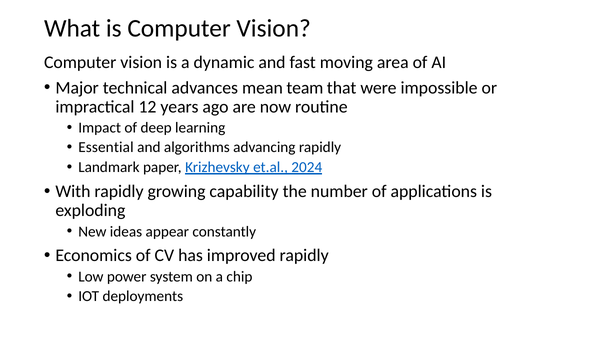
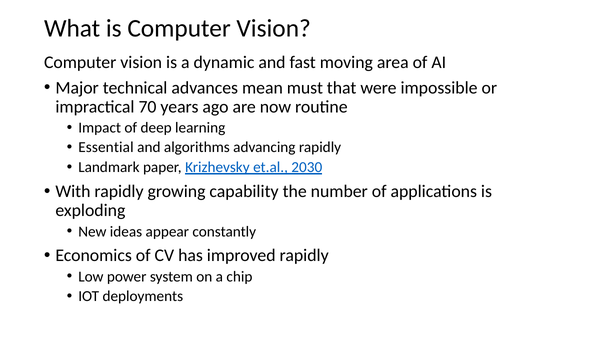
team: team -> must
12: 12 -> 70
2024: 2024 -> 2030
